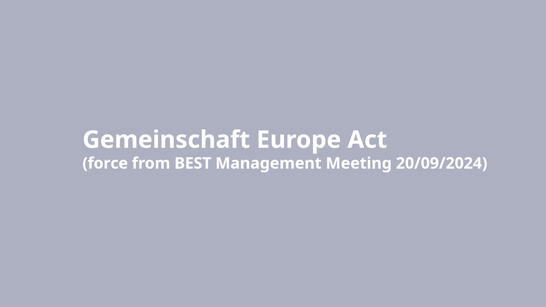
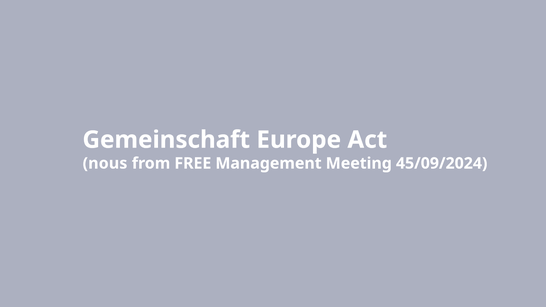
force: force -> nous
BEST: BEST -> FREE
20/09/2024: 20/09/2024 -> 45/09/2024
